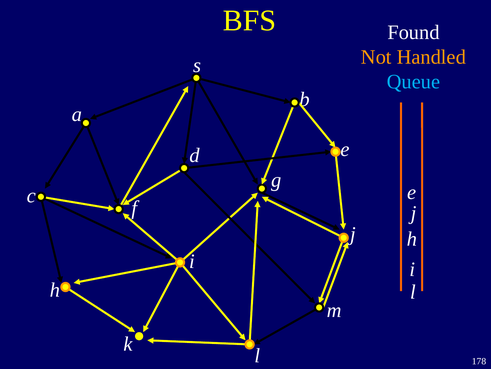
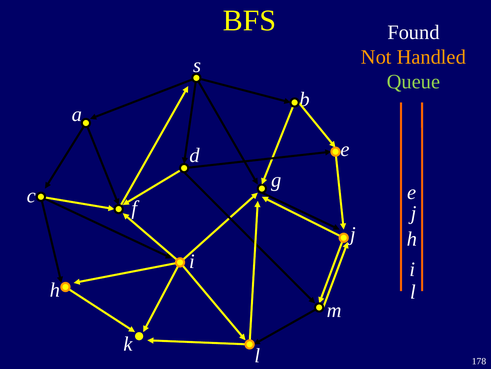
Queue colour: light blue -> light green
